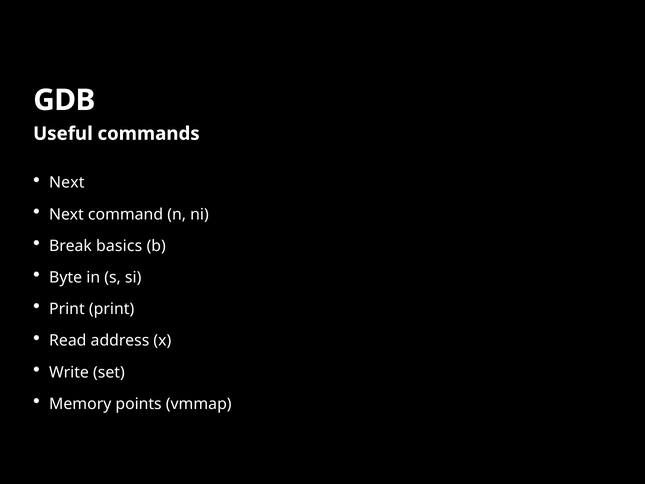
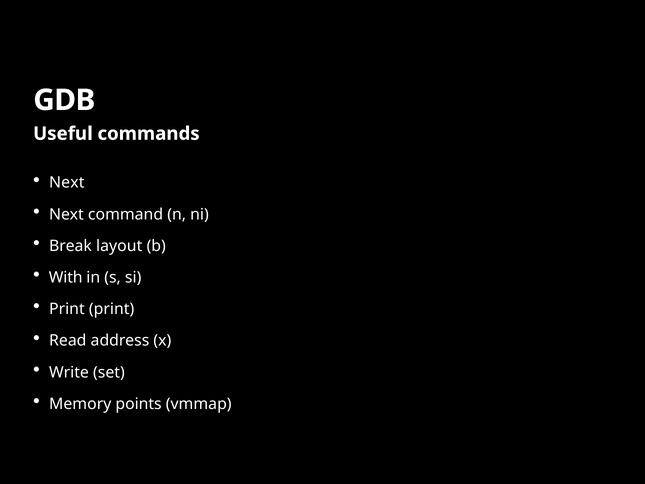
basics: basics -> layout
Byte: Byte -> With
